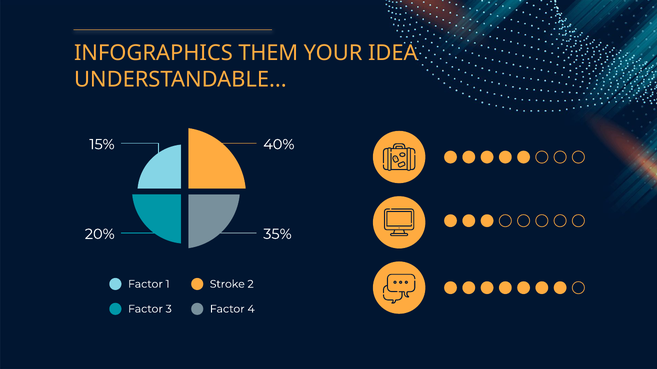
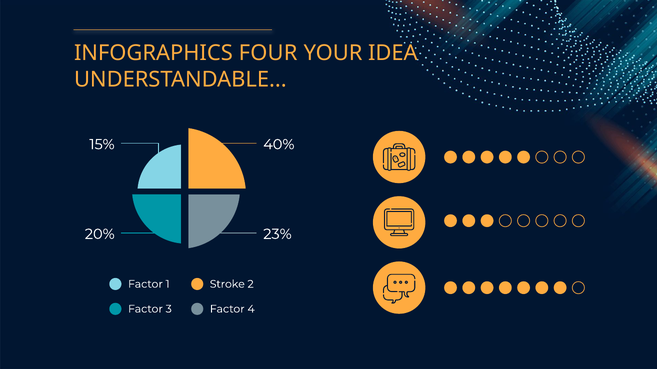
THEM: THEM -> FOUR
35%: 35% -> 23%
